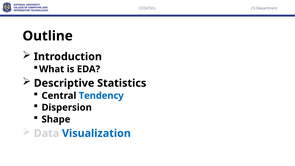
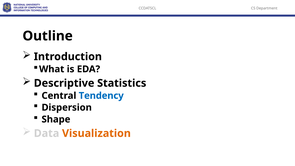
Visualization colour: blue -> orange
